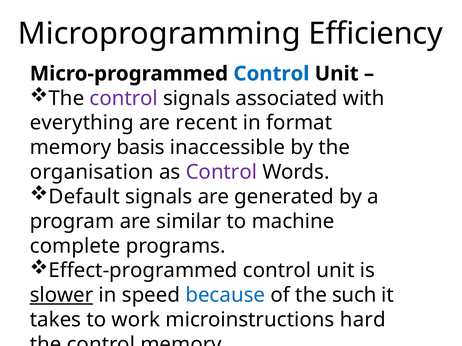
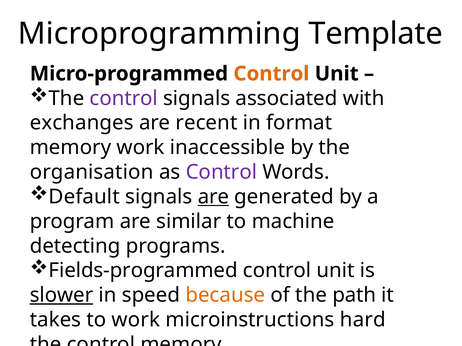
Efficiency: Efficiency -> Template
Control at (271, 74) colour: blue -> orange
everything: everything -> exchanges
memory basis: basis -> work
are at (213, 197) underline: none -> present
complete: complete -> detecting
Effect-programmed: Effect-programmed -> Fields-programmed
because colour: blue -> orange
such: such -> path
